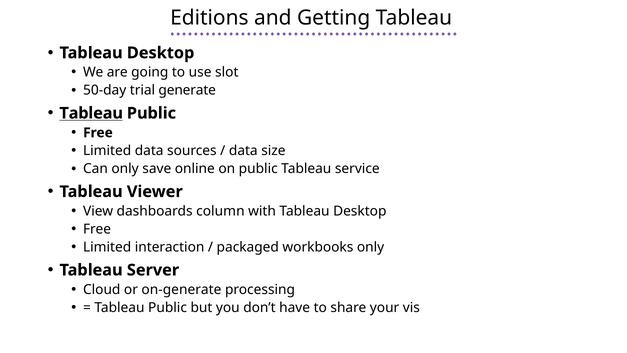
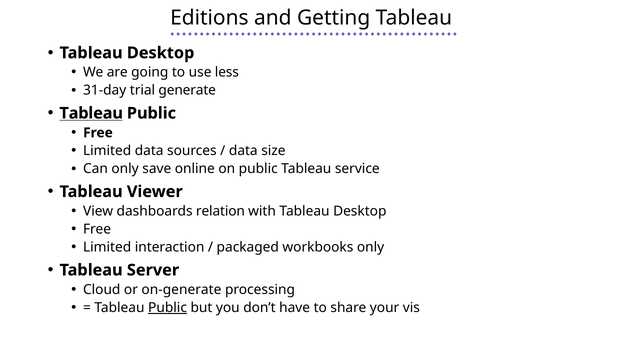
slot: slot -> less
50-day: 50-day -> 31-day
column: column -> relation
Public at (168, 307) underline: none -> present
